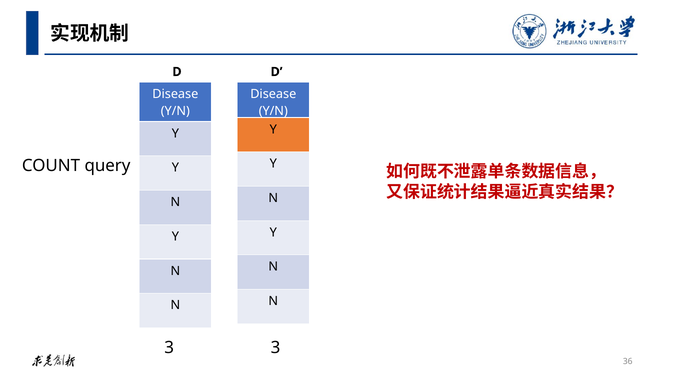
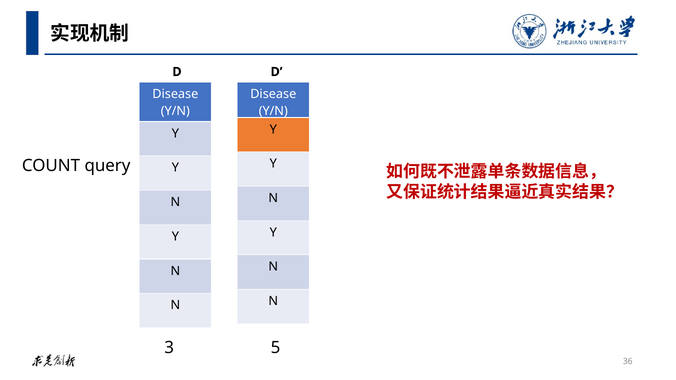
3 3: 3 -> 5
